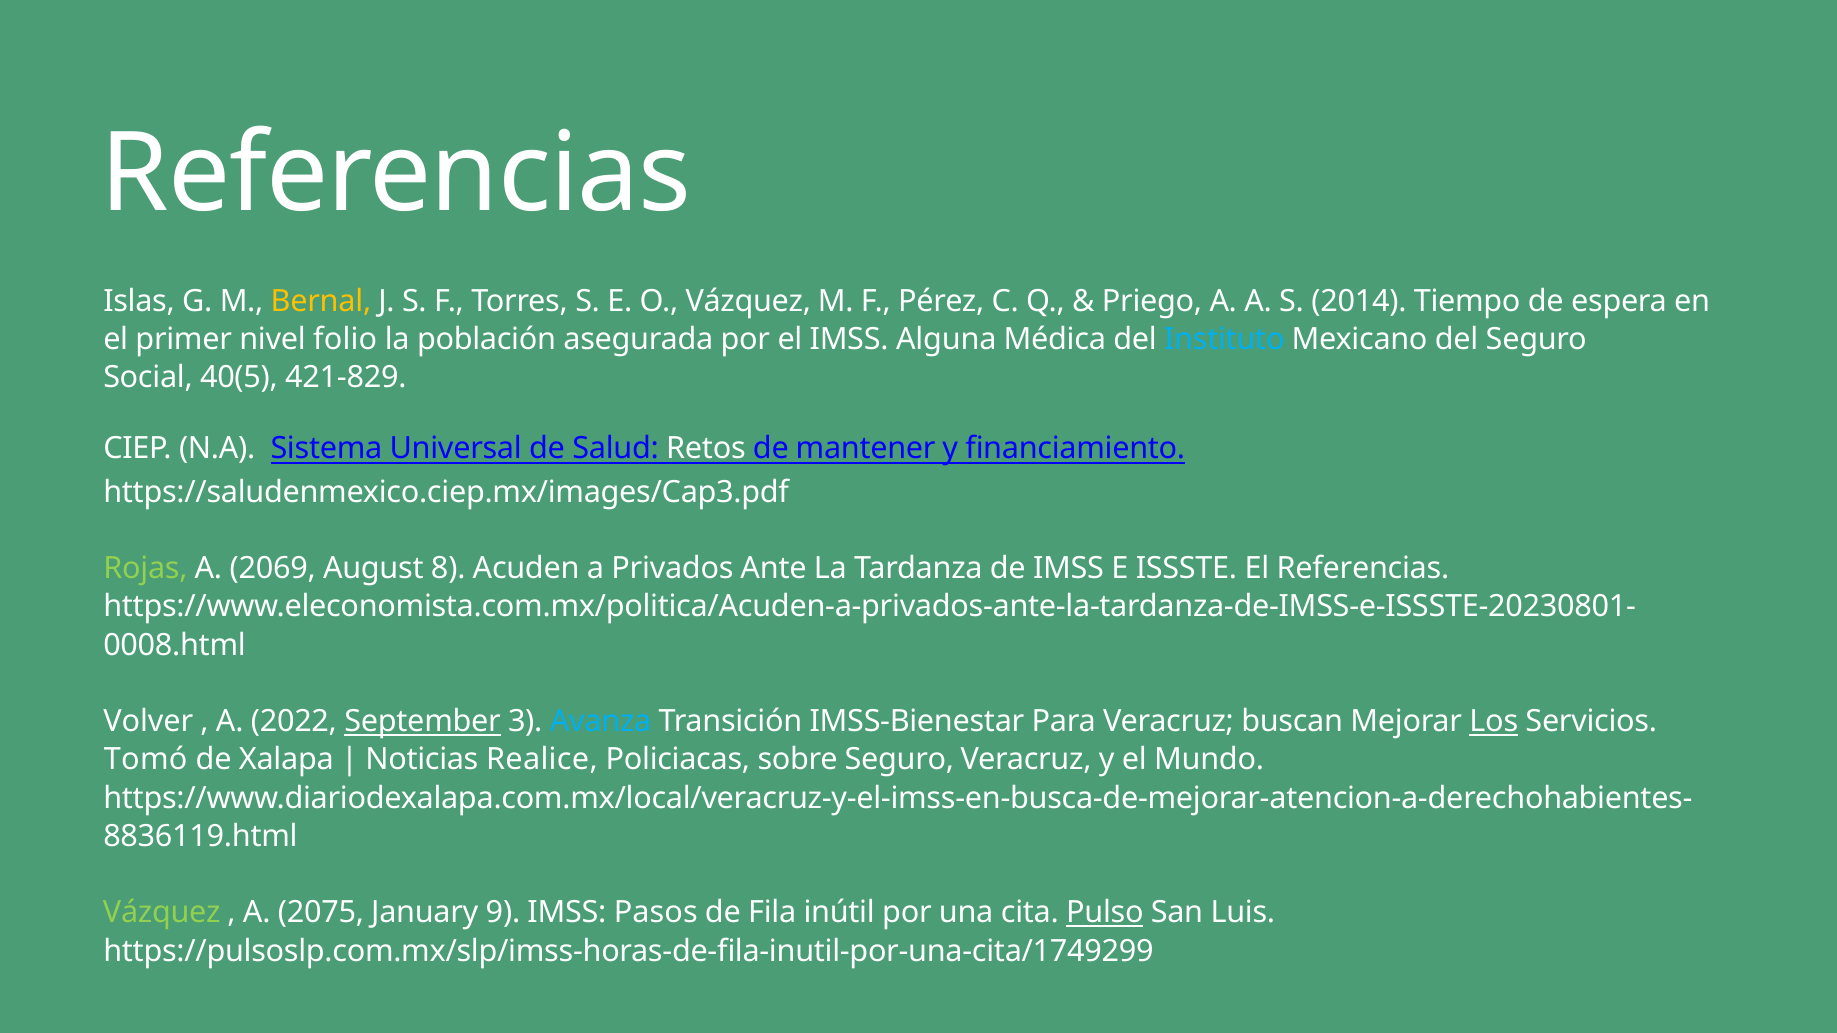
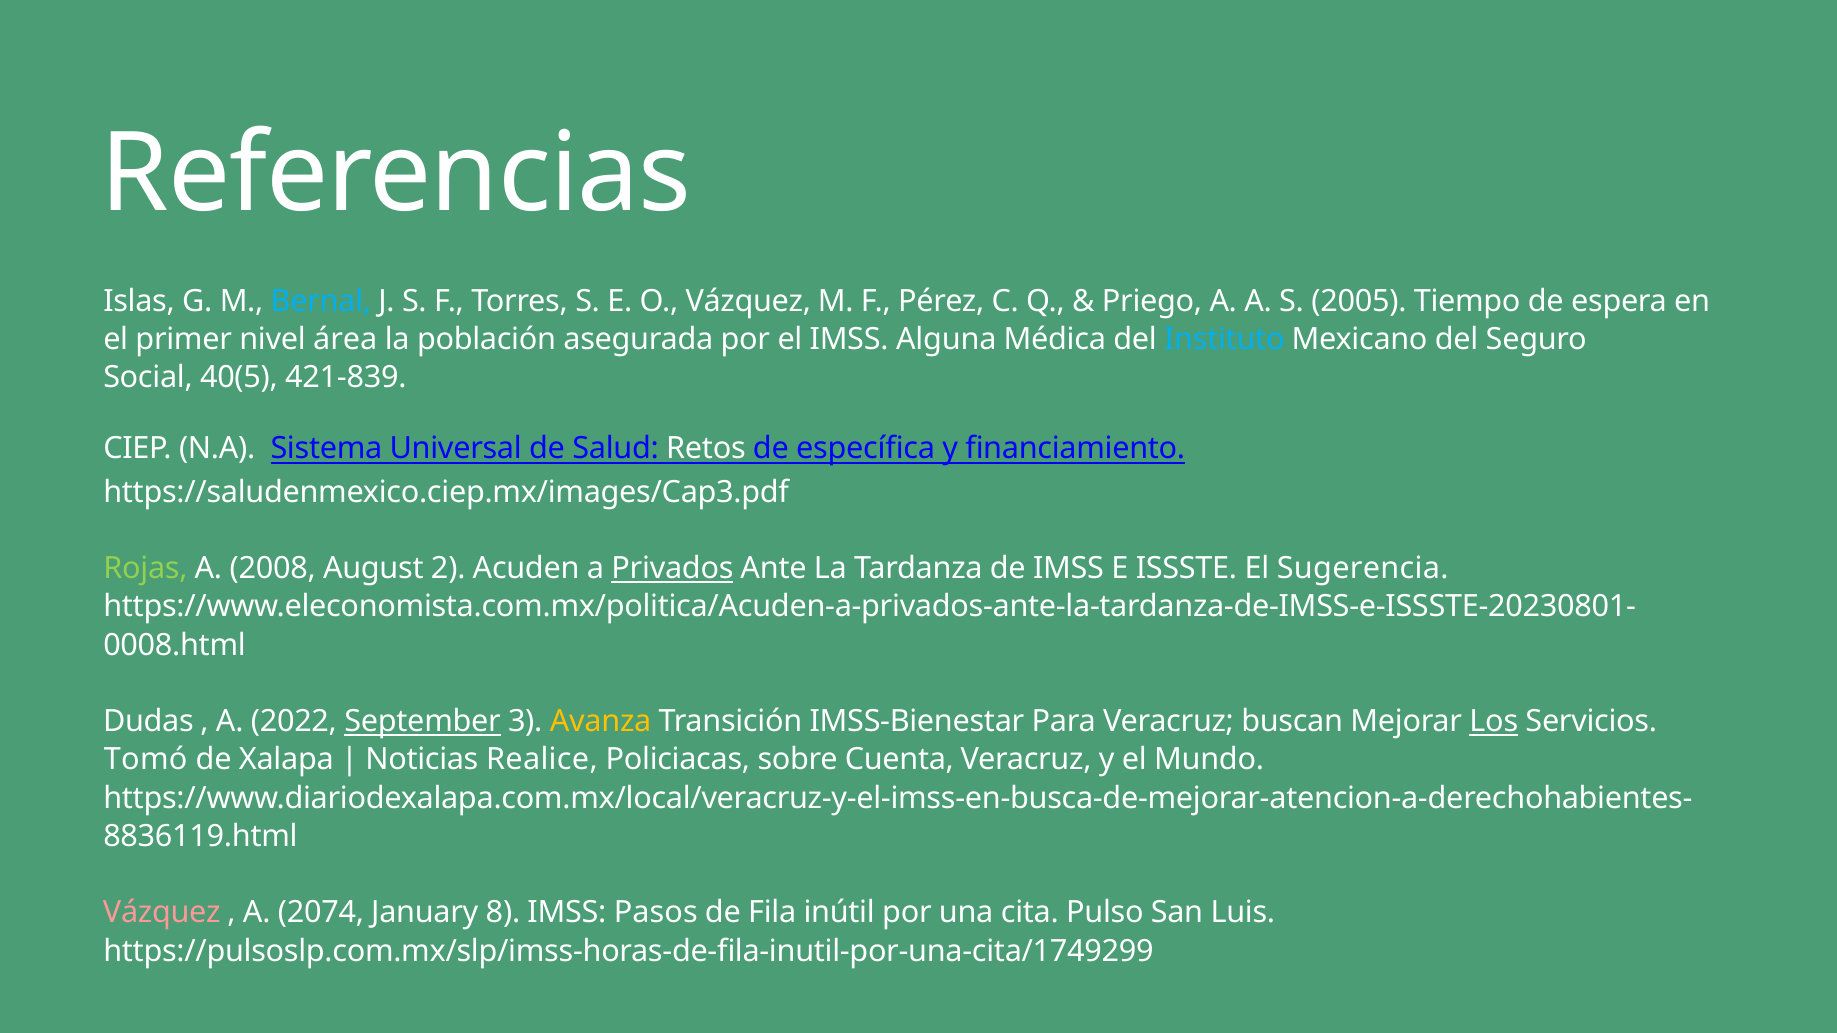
Bernal colour: yellow -> light blue
2014: 2014 -> 2005
folio: folio -> área
421-829: 421-829 -> 421-839
mantener: mantener -> específica
2069: 2069 -> 2008
8: 8 -> 2
Privados underline: none -> present
El Referencias: Referencias -> Sugerencia
Volver: Volver -> Dudas
Avanza colour: light blue -> yellow
sobre Seguro: Seguro -> Cuenta
Vázquez at (162, 913) colour: light green -> pink
2075: 2075 -> 2074
9: 9 -> 8
Pulso underline: present -> none
